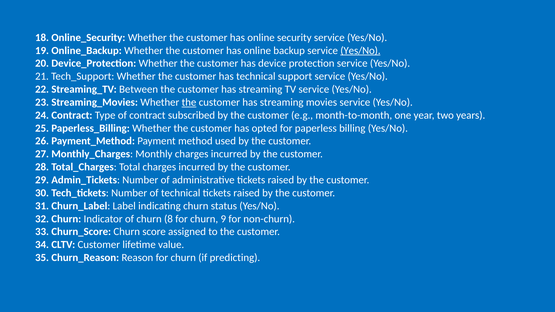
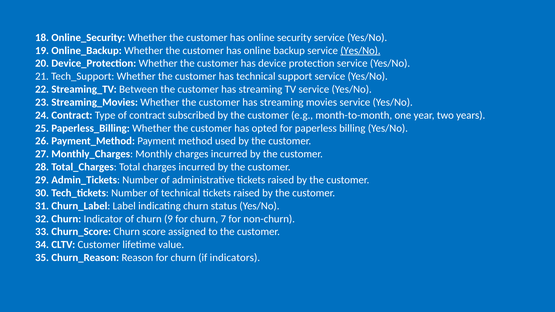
the at (189, 102) underline: present -> none
8: 8 -> 9
9: 9 -> 7
predicting: predicting -> indicators
